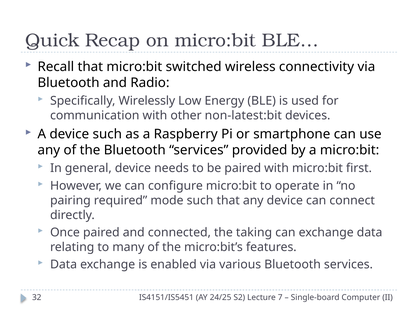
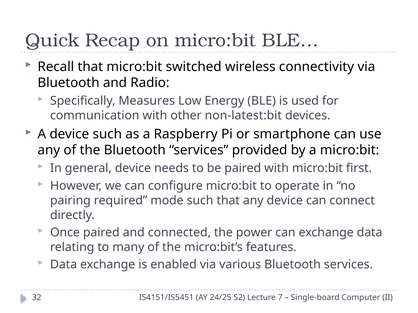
Wirelessly: Wirelessly -> Measures
taking: taking -> power
